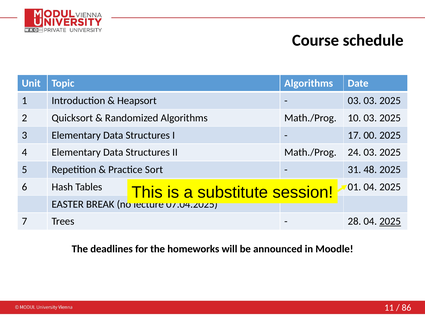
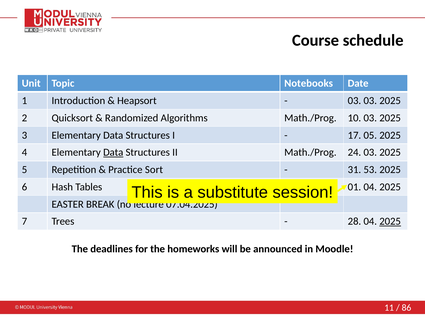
Topic Algorithms: Algorithms -> Notebooks
00: 00 -> 05
Data at (113, 152) underline: none -> present
48: 48 -> 53
